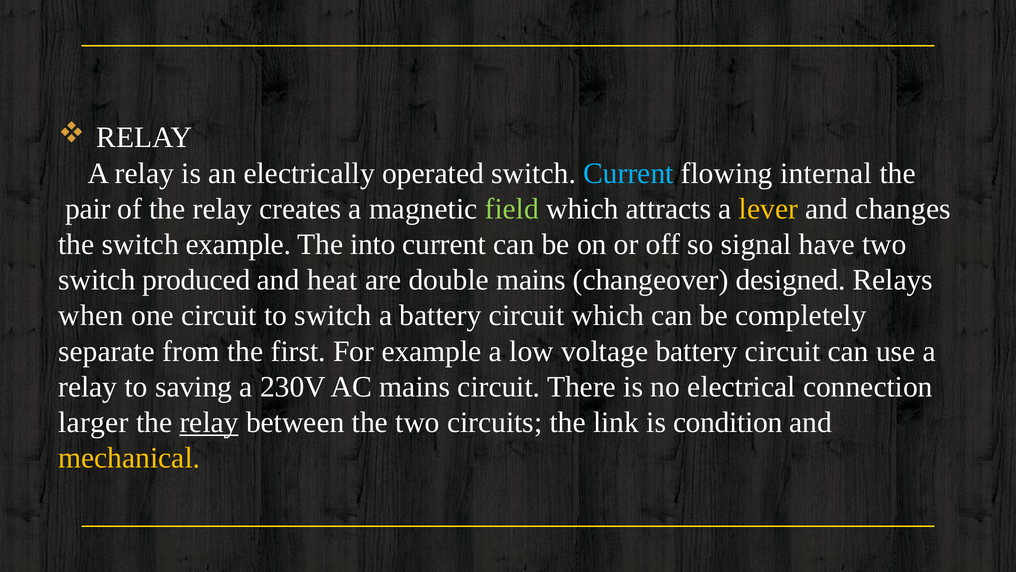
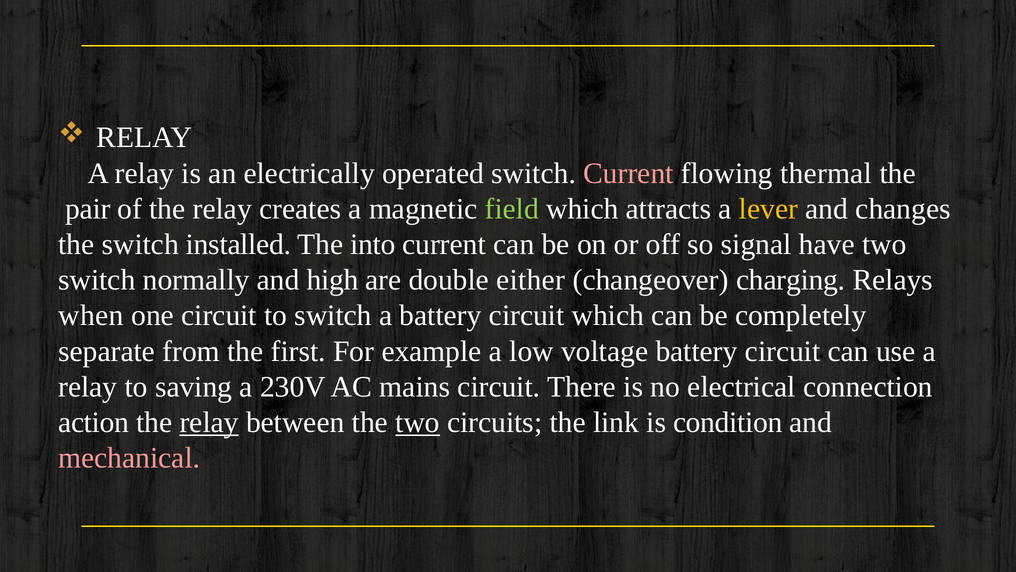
Current at (628, 173) colour: light blue -> pink
internal: internal -> thermal
switch example: example -> installed
produced: produced -> normally
heat: heat -> high
double mains: mains -> either
designed: designed -> charging
larger: larger -> action
two at (418, 422) underline: none -> present
mechanical colour: yellow -> pink
